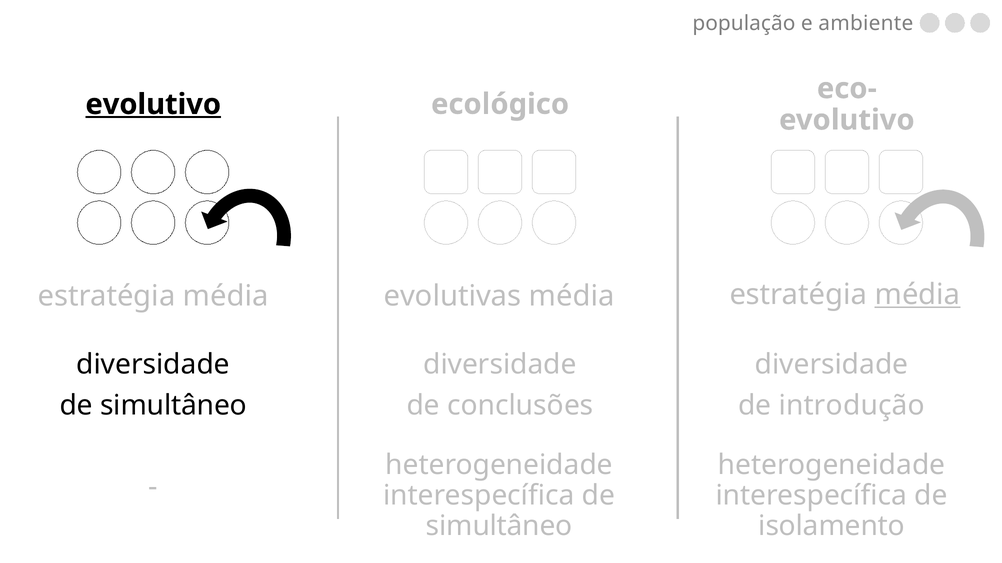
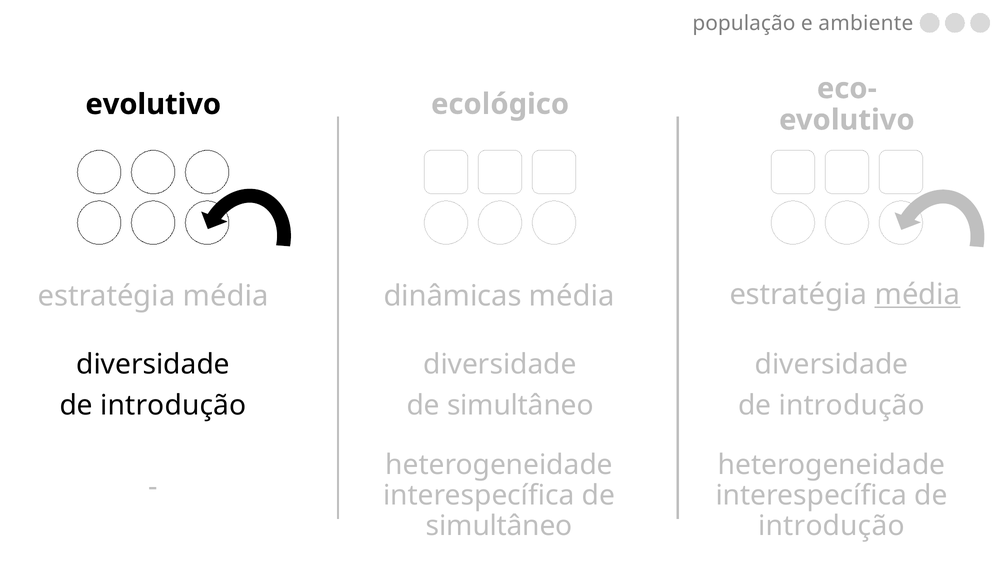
evolutivo at (153, 104) underline: present -> none
evolutivas: evolutivas -> dinâmicas
simultâneo at (173, 406): simultâneo -> introdução
conclusões at (520, 406): conclusões -> simultâneo
isolamento at (832, 527): isolamento -> introdução
